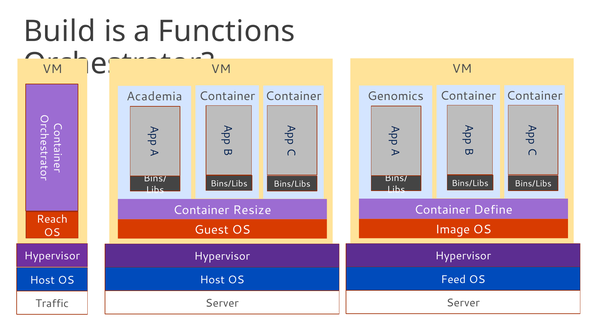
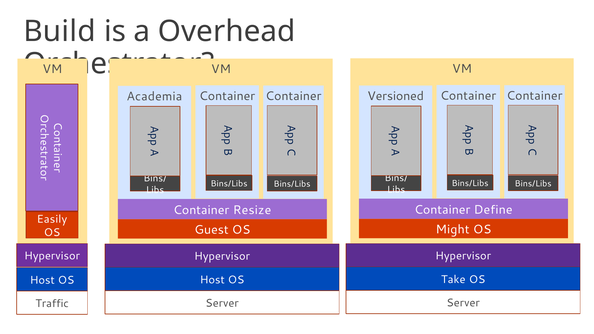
Functions: Functions -> Overhead
Genomics: Genomics -> Versioned
Reach: Reach -> Easily
Image: Image -> Might
Feed: Feed -> Take
